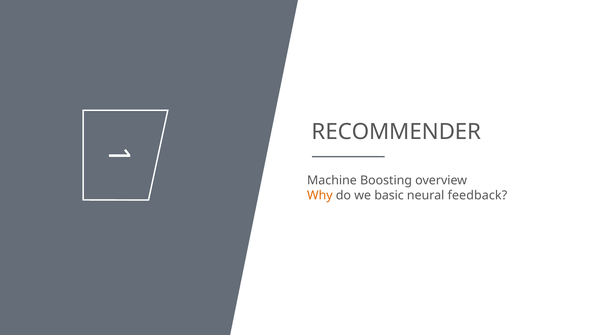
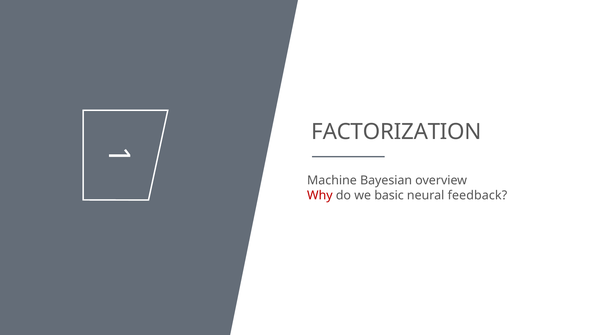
RECOMMENDER: RECOMMENDER -> FACTORIZATION
Boosting: Boosting -> Bayesian
Why colour: orange -> red
